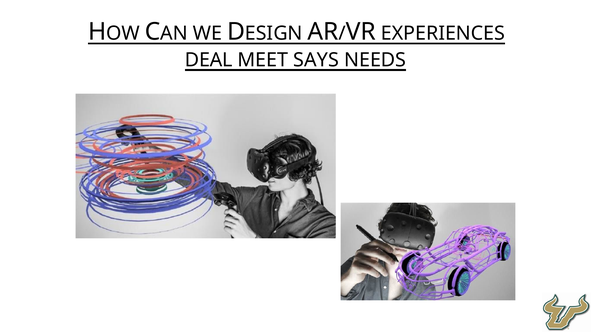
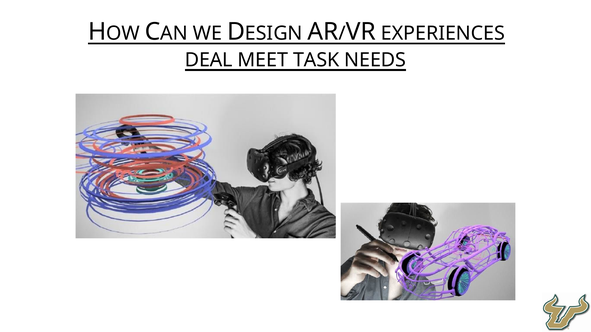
SAYS: SAYS -> TASK
